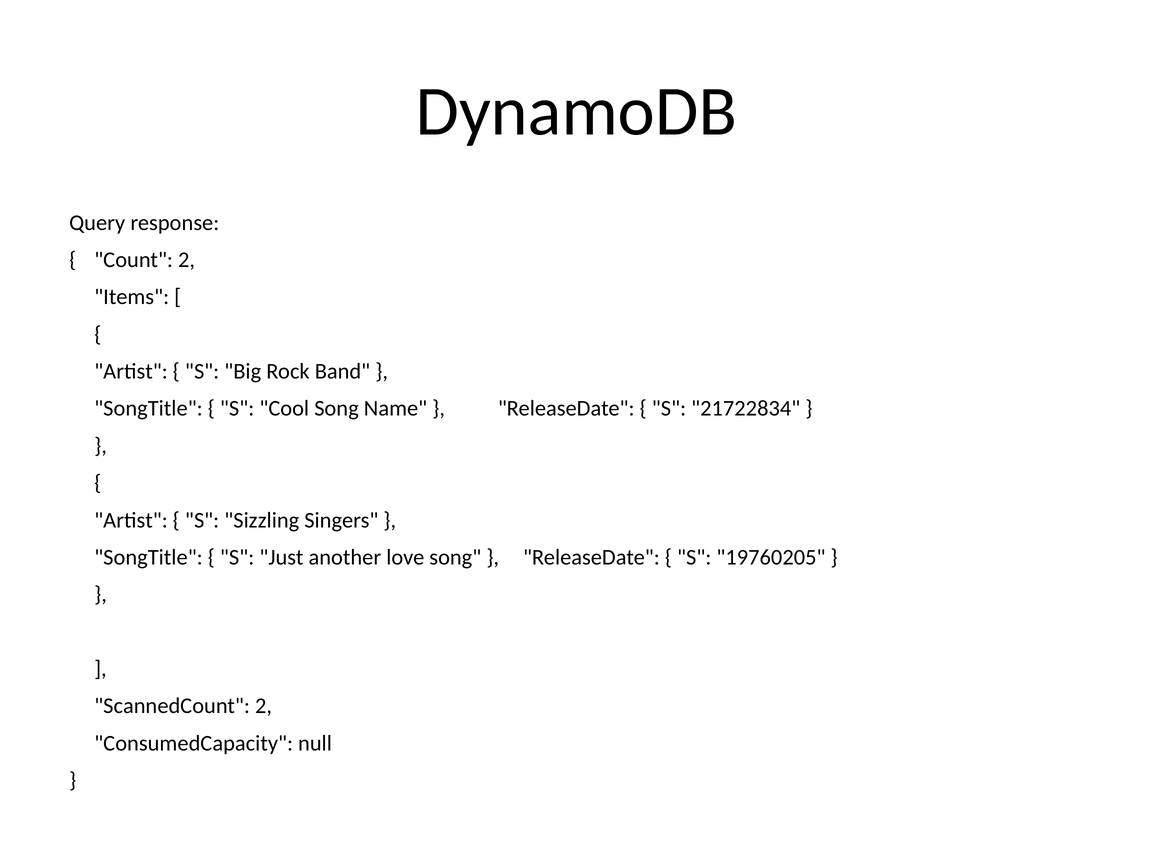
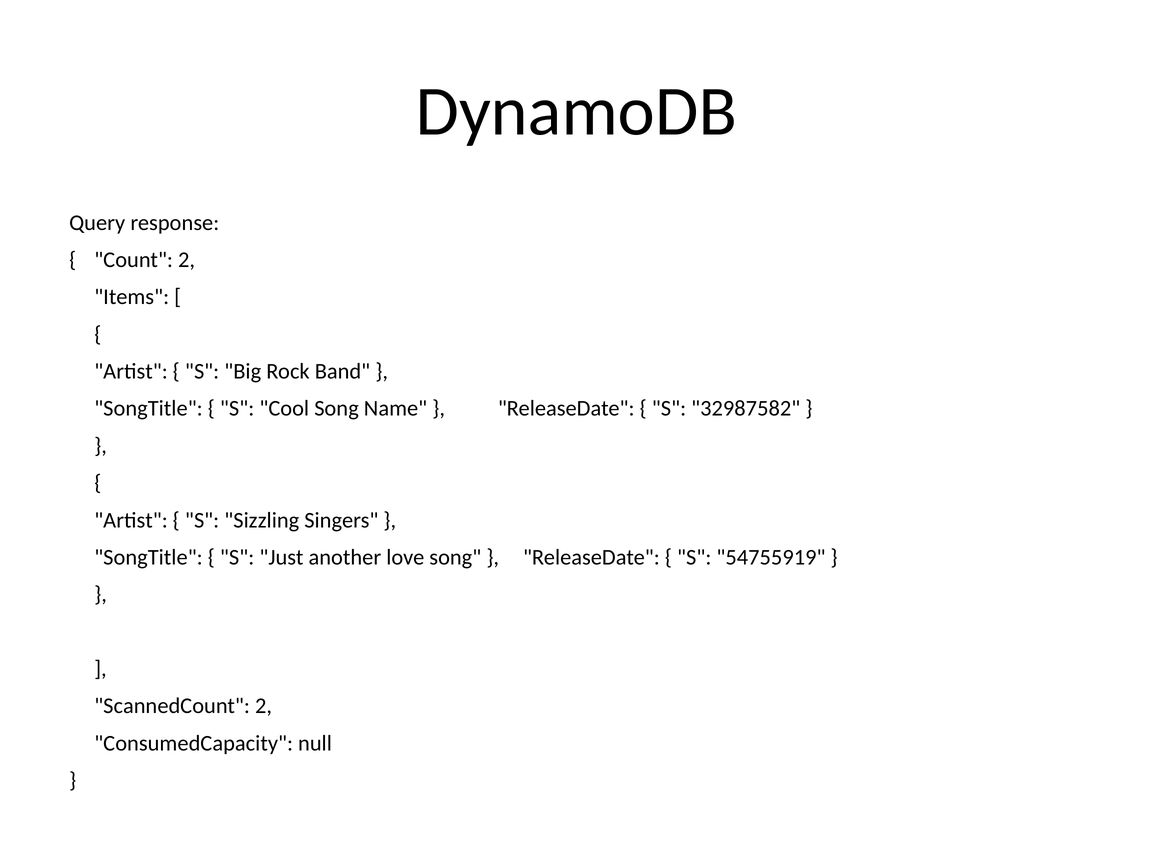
21722834: 21722834 -> 32987582
19760205: 19760205 -> 54755919
